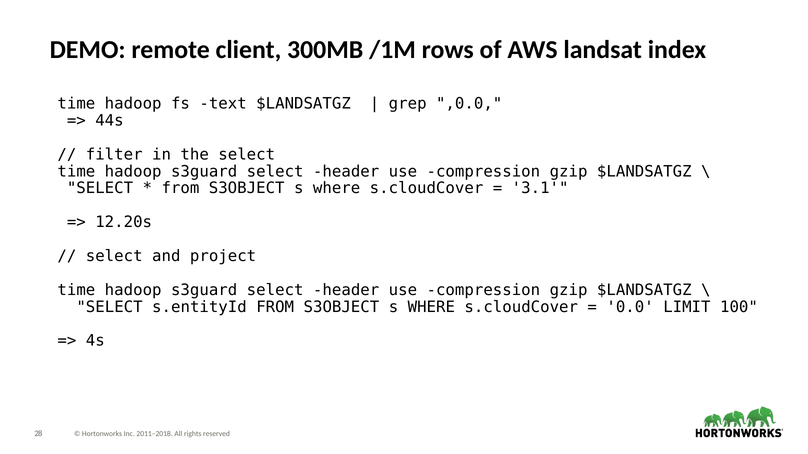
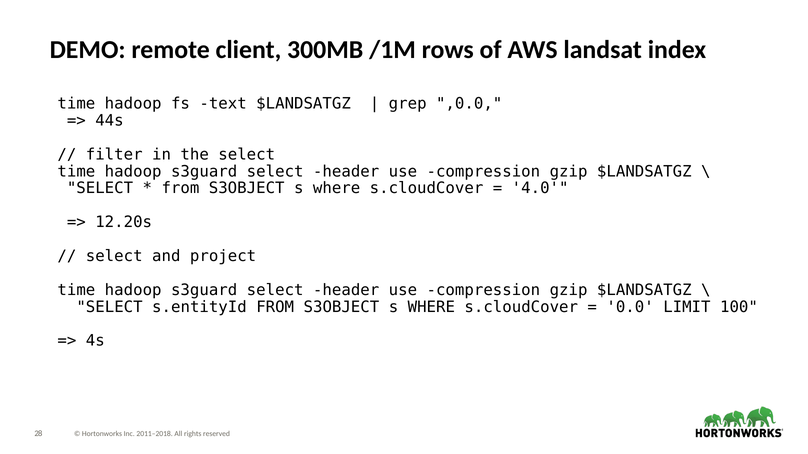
3.1: 3.1 -> 4.0
